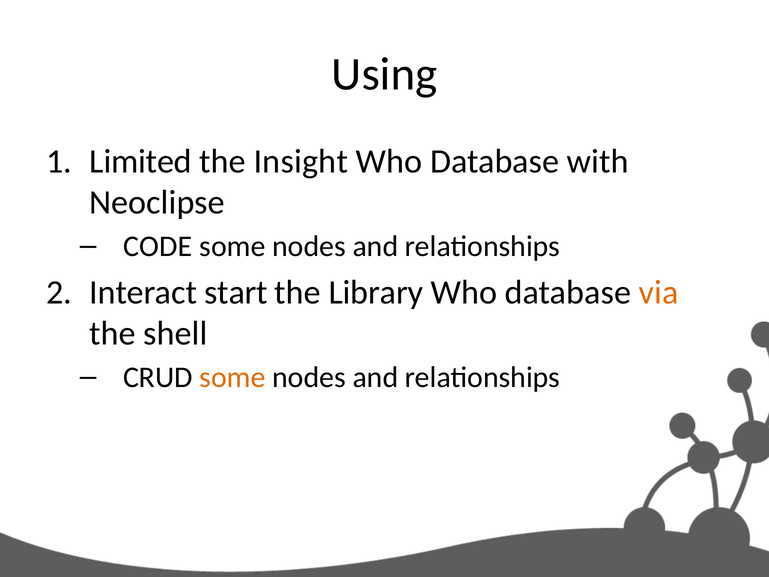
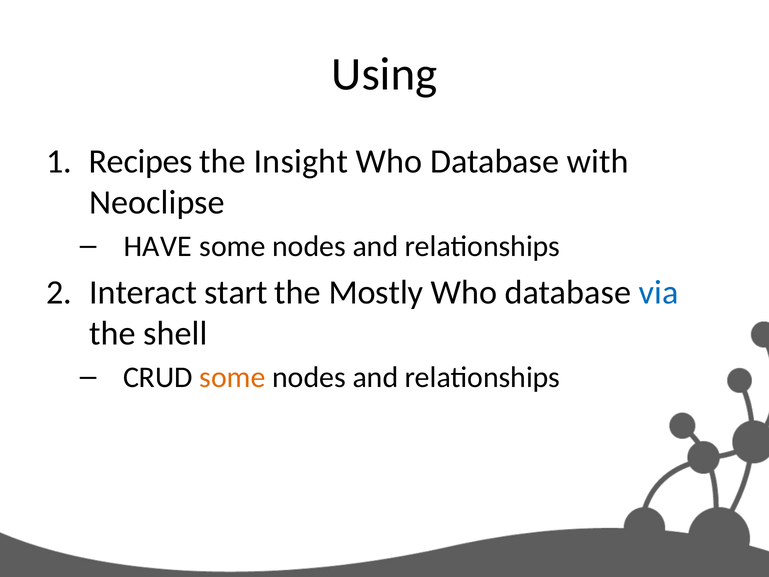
Limited: Limited -> Recipes
CODE: CODE -> HAVE
Library: Library -> Mostly
via colour: orange -> blue
